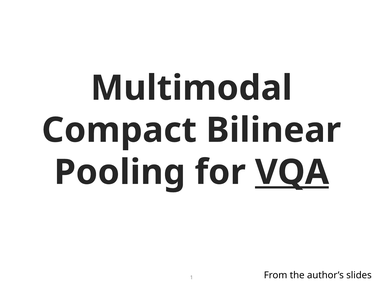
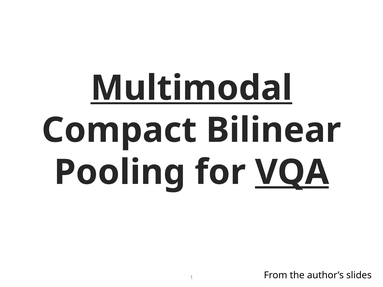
Multimodal underline: none -> present
